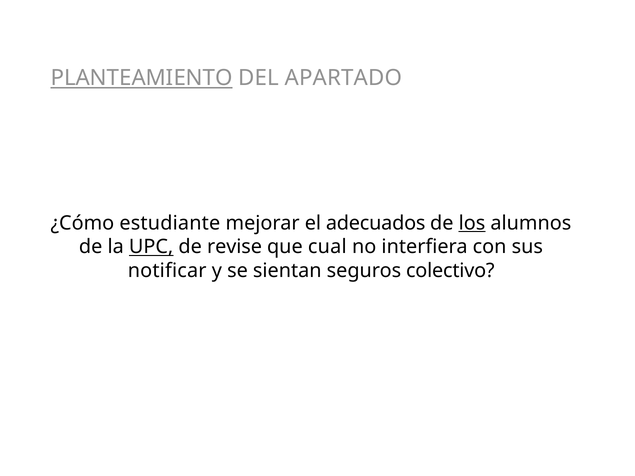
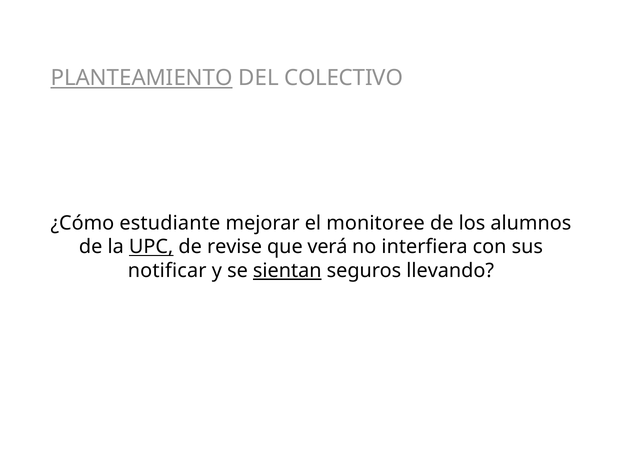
APARTADO: APARTADO -> COLECTIVO
adecuados: adecuados -> monitoree
los underline: present -> none
cual: cual -> verá
sientan underline: none -> present
colectivo: colectivo -> llevando
